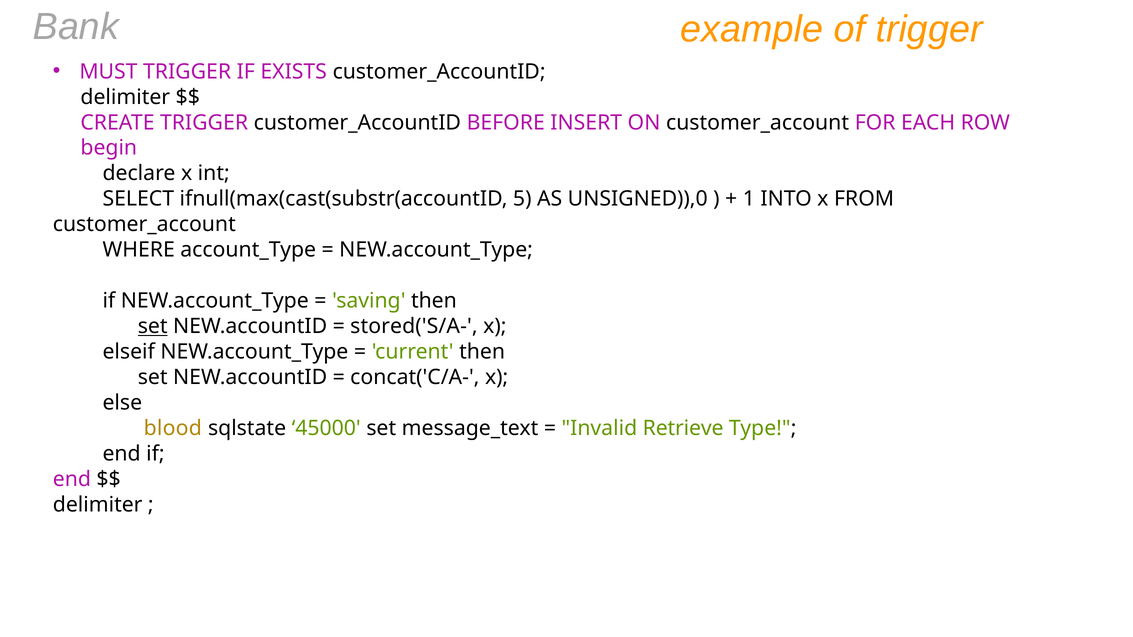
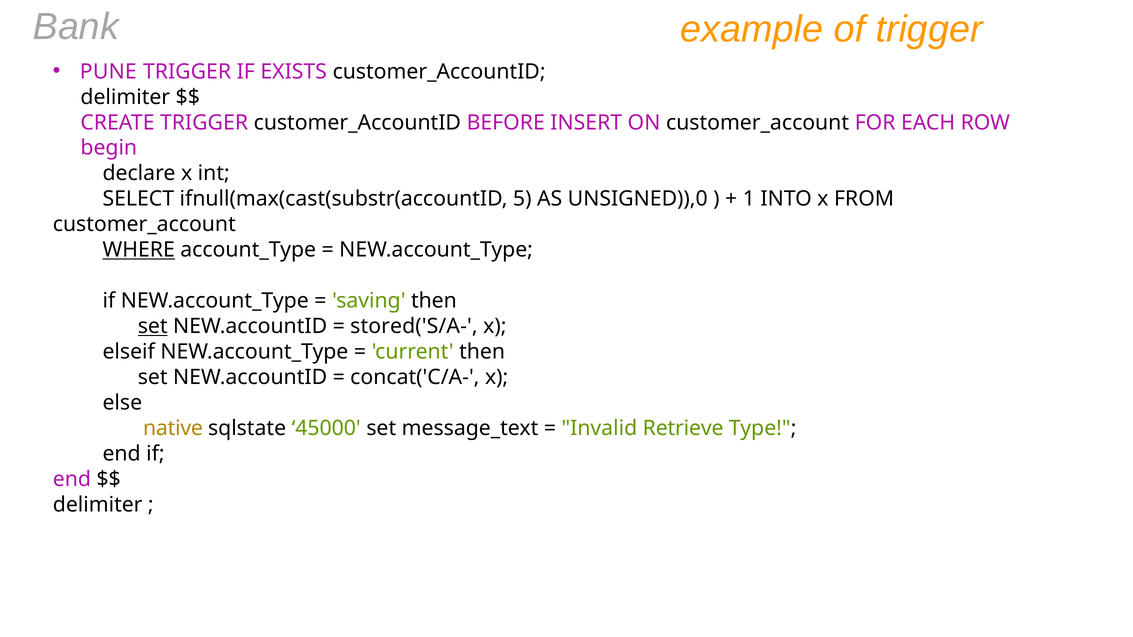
MUST: MUST -> PUNE
WHERE underline: none -> present
blood: blood -> native
